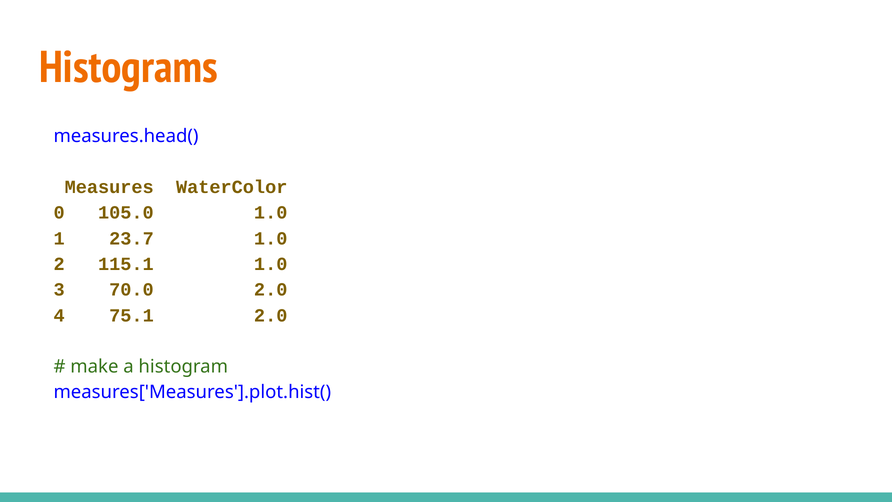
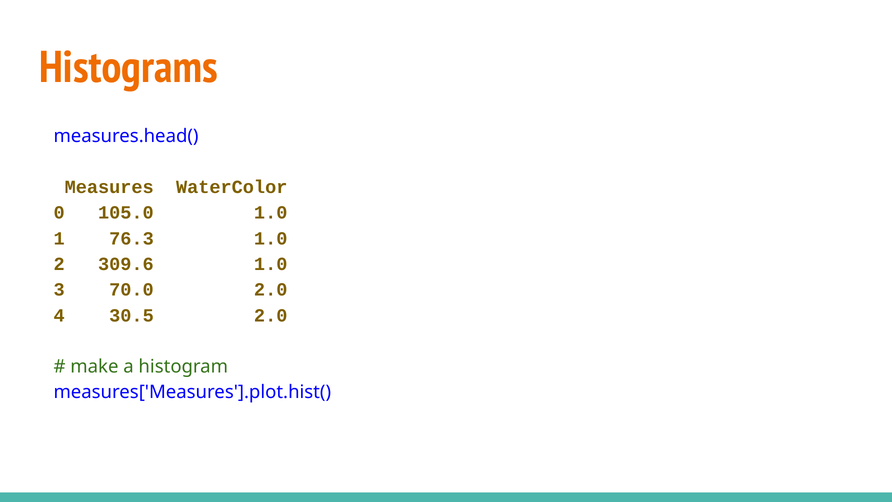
23.7: 23.7 -> 76.3
115.1: 115.1 -> 309.6
75.1: 75.1 -> 30.5
